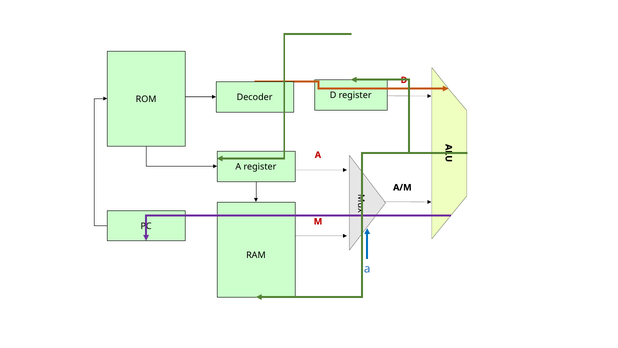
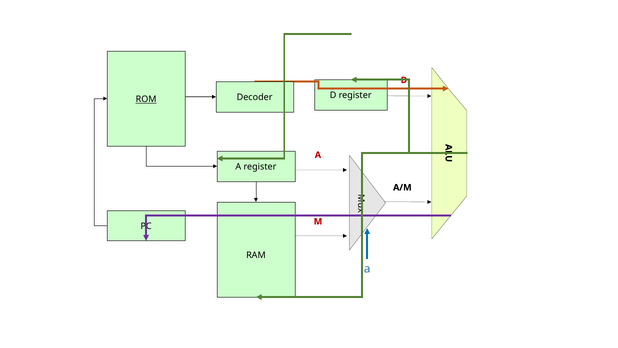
ROM underline: none -> present
